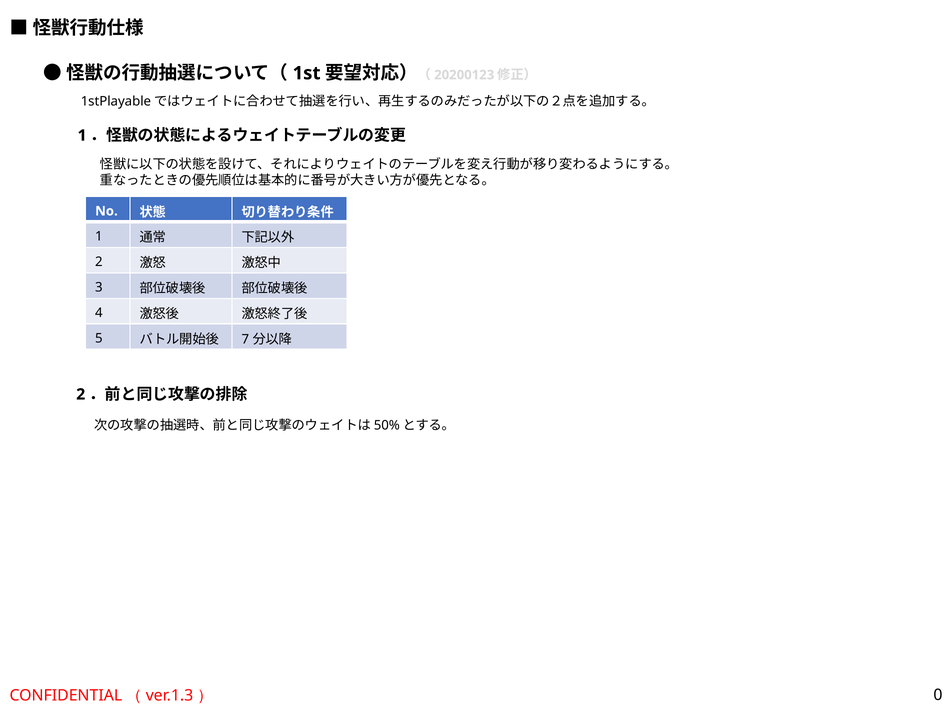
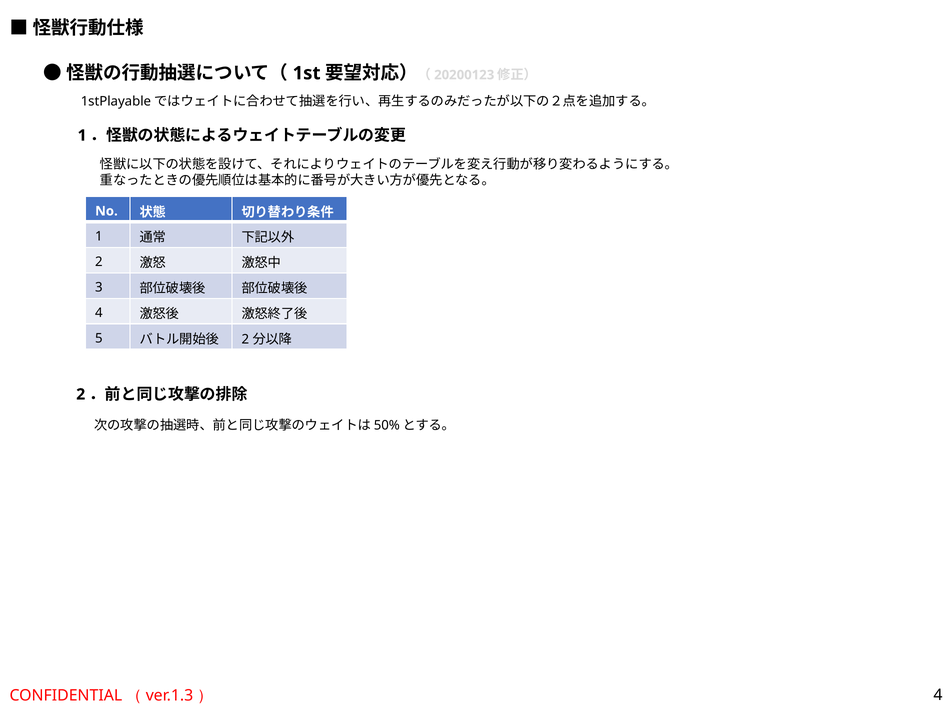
7 at (245, 339): 7 -> 2
CONFIDENTIAL（ver.1.3） 0: 0 -> 4
